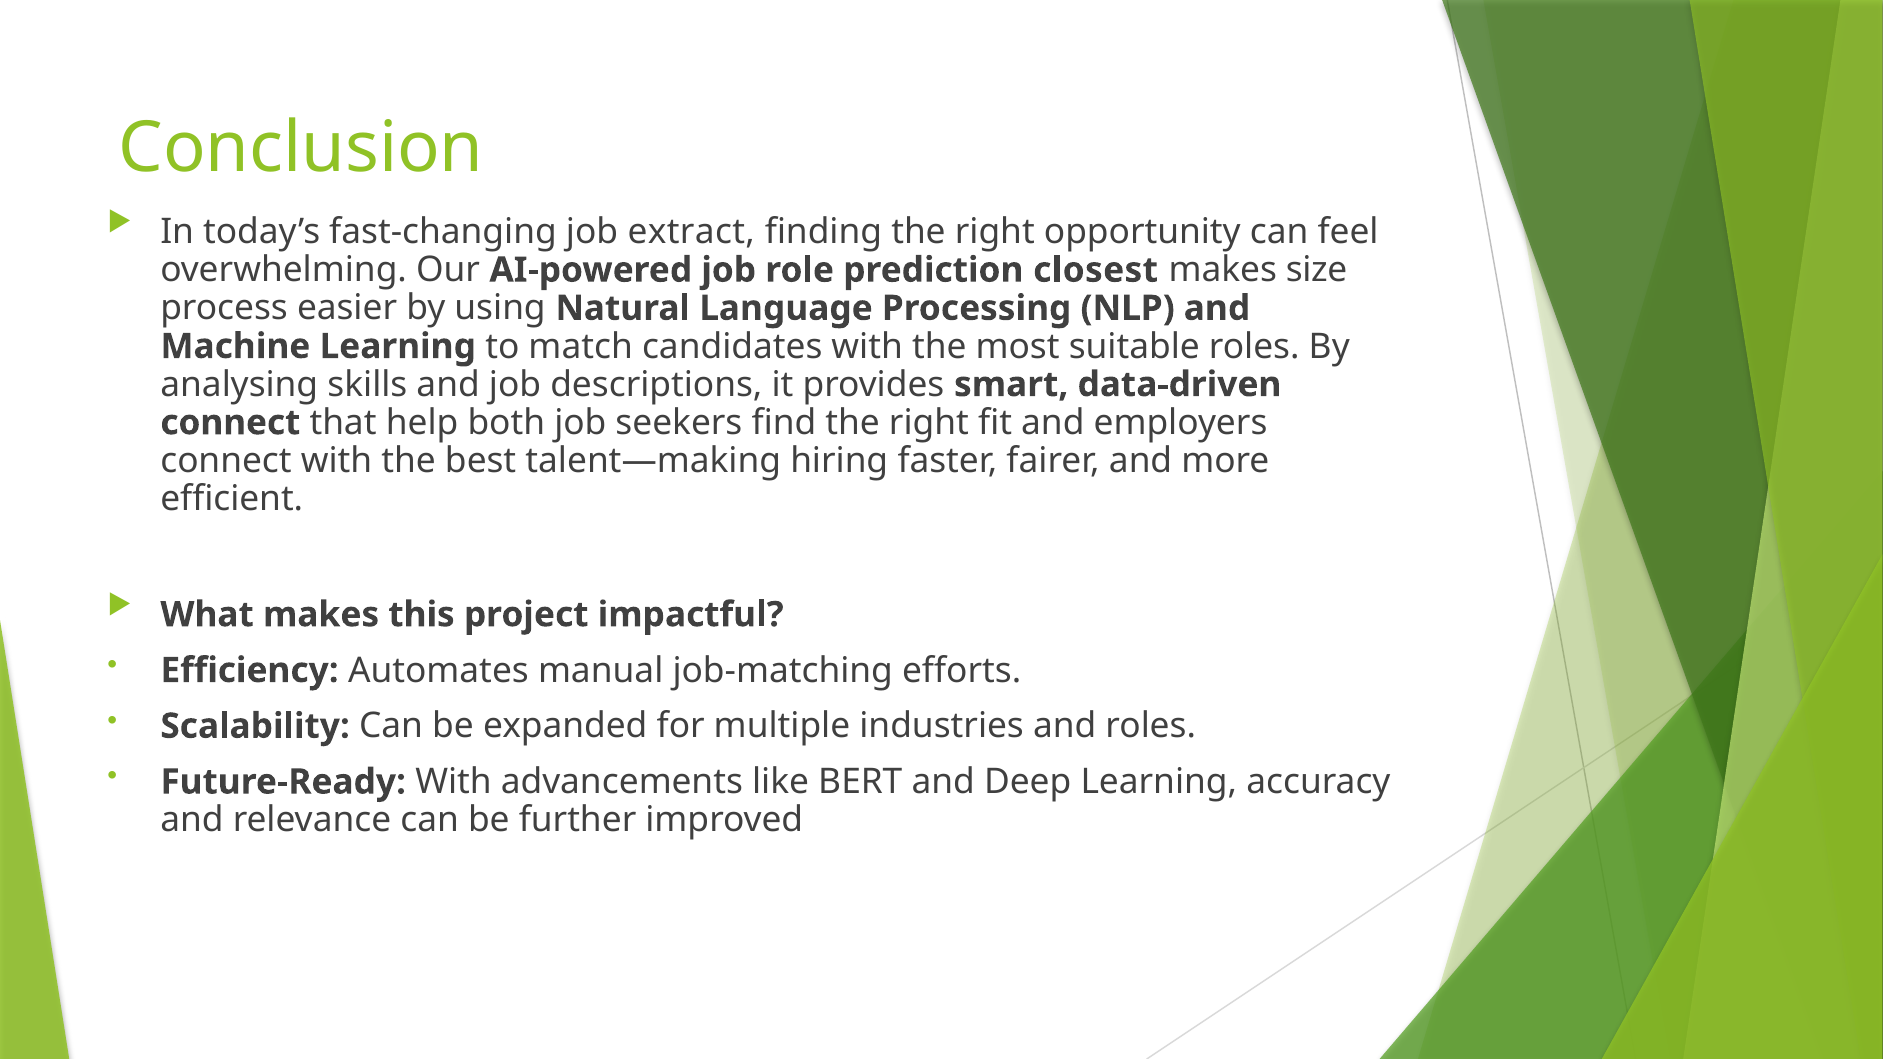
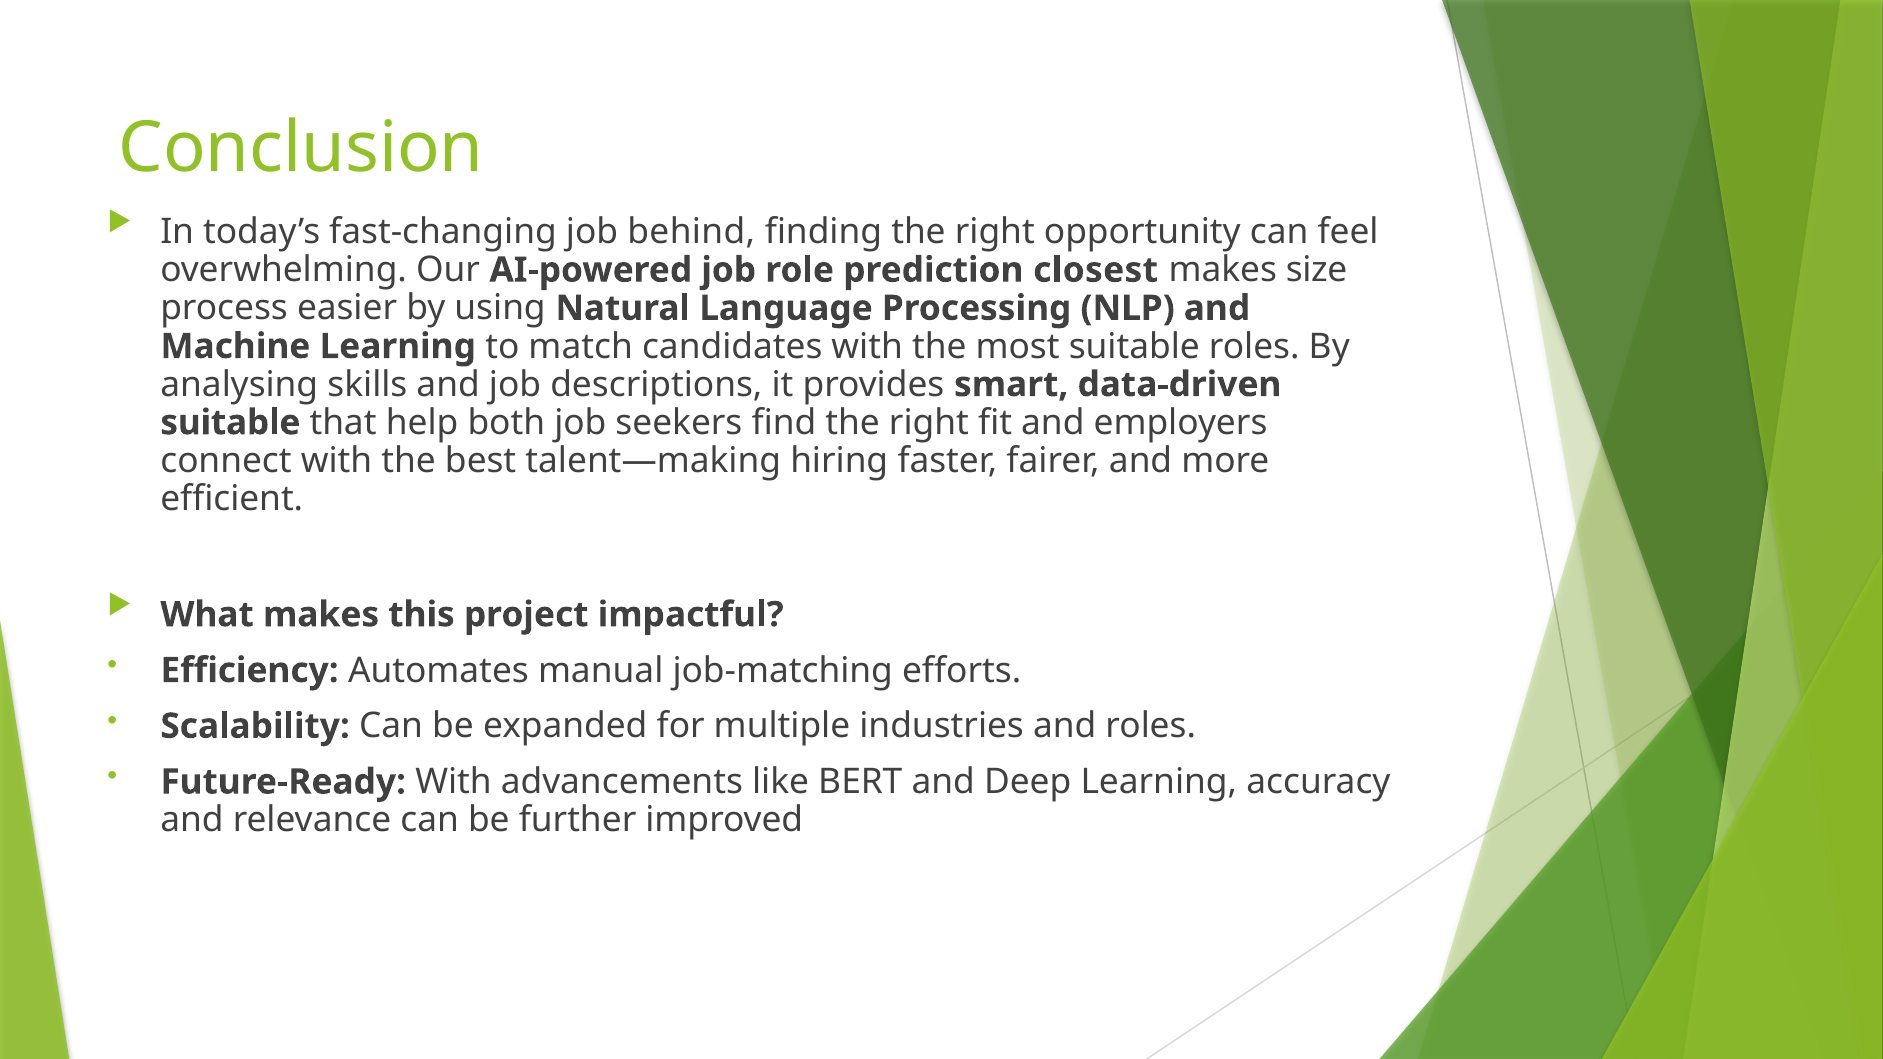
extract: extract -> behind
connect at (230, 423): connect -> suitable
